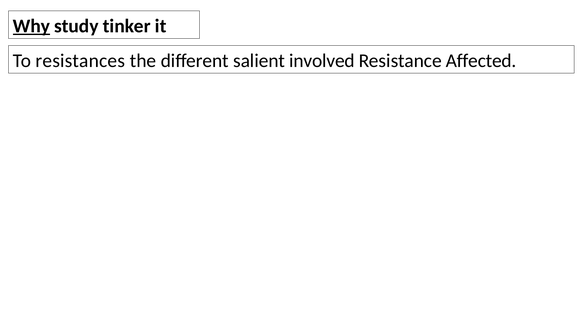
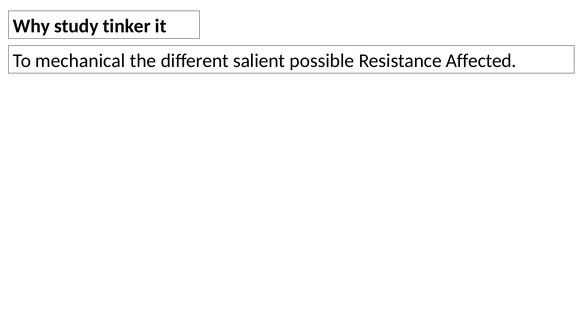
Why underline: present -> none
resistances: resistances -> mechanical
involved: involved -> possible
